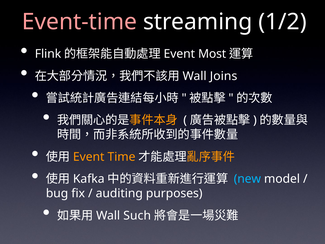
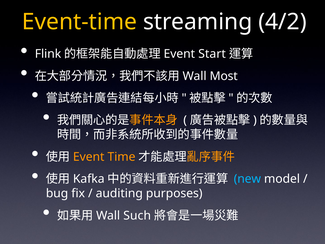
Event-time colour: pink -> yellow
1/2: 1/2 -> 4/2
Most: Most -> Start
Joins: Joins -> Most
